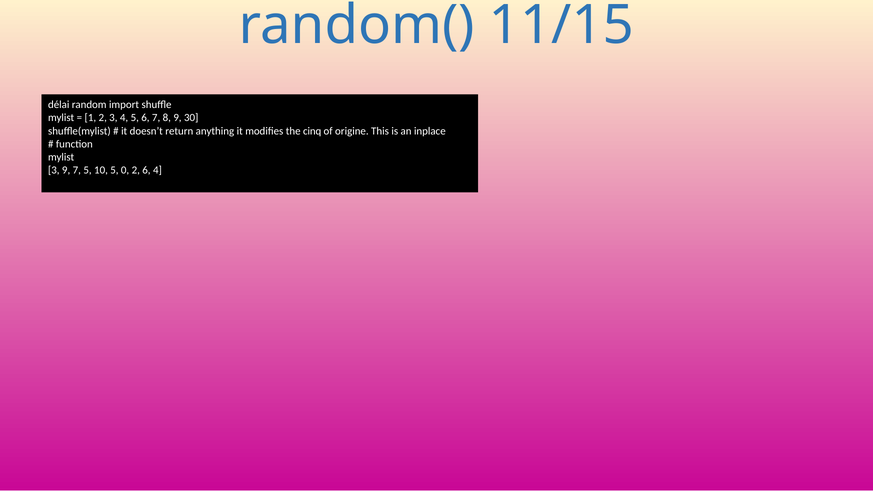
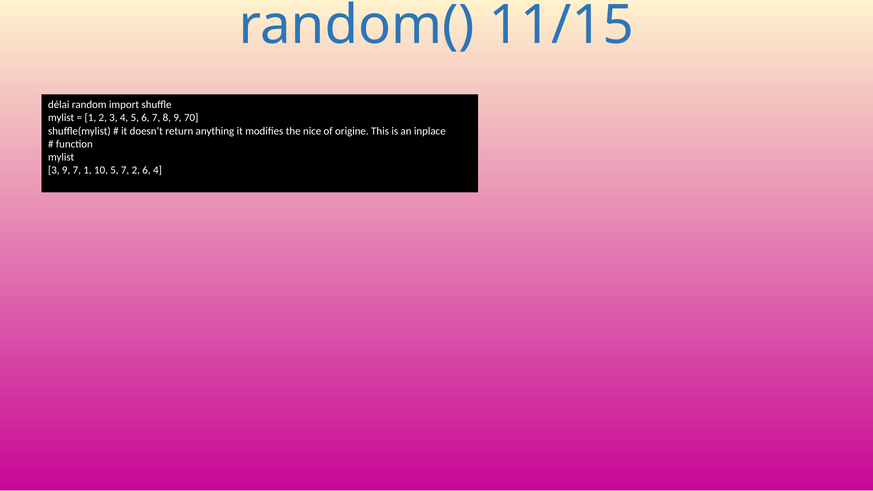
30: 30 -> 70
cinq: cinq -> nice
7 5: 5 -> 1
5 0: 0 -> 7
